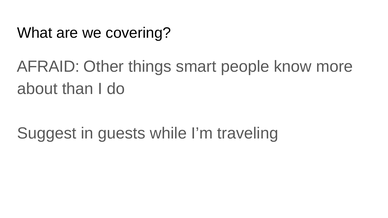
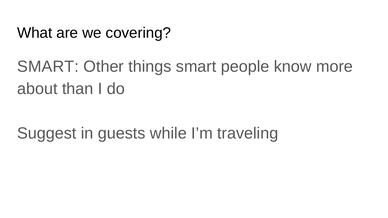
AFRAID at (48, 67): AFRAID -> SMART
